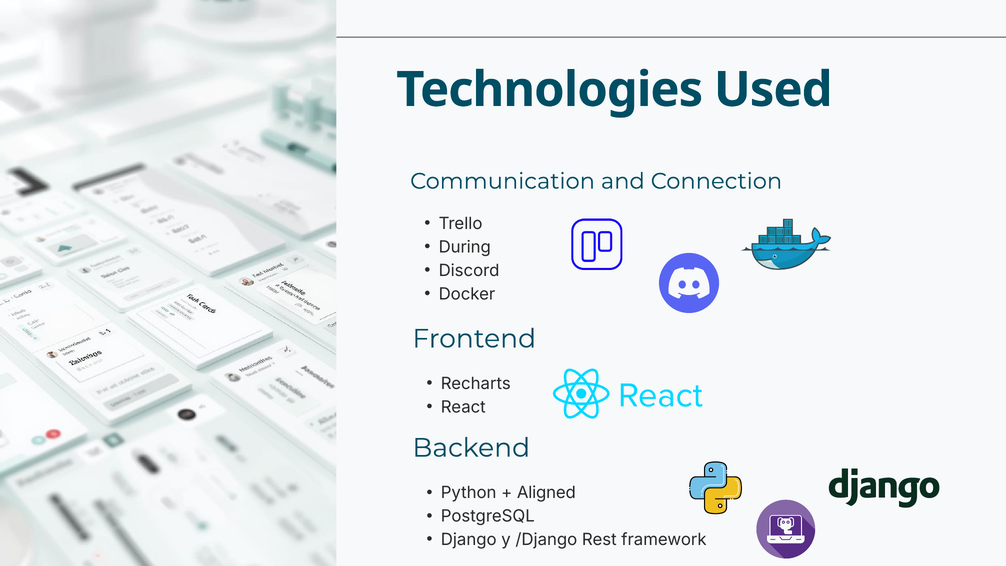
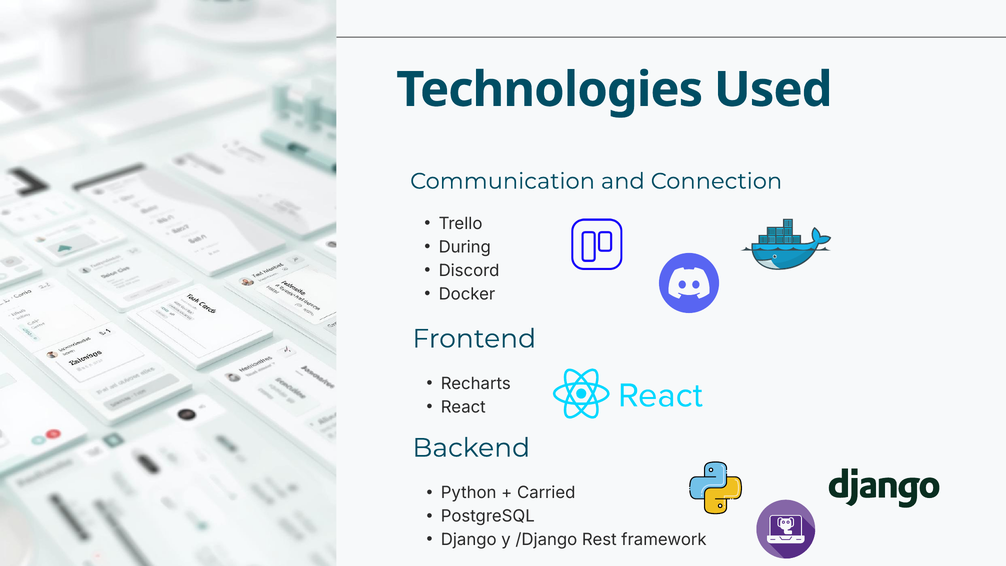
Aligned: Aligned -> Carried
